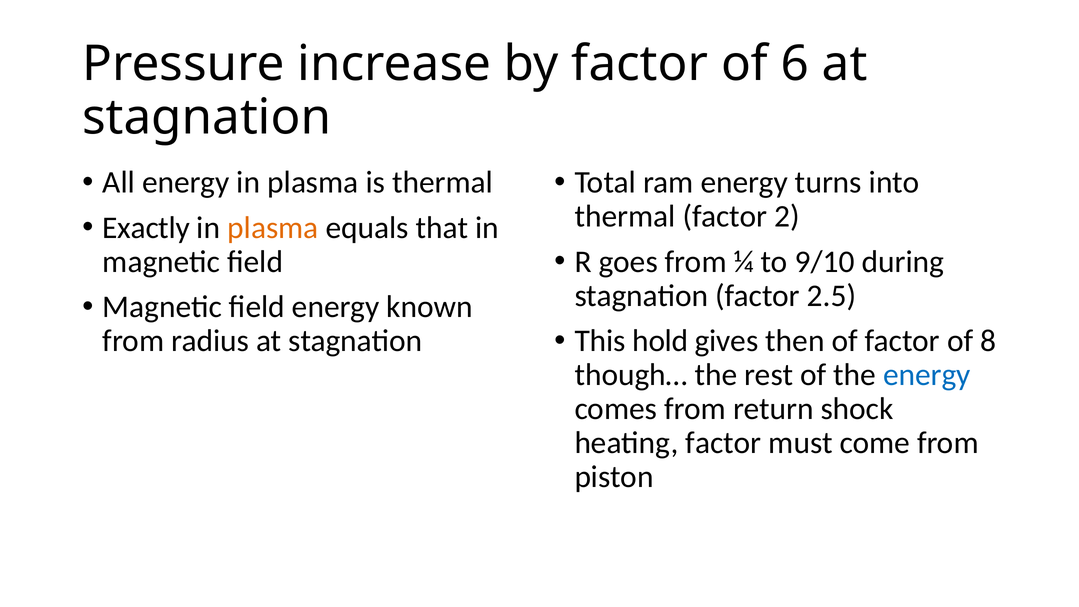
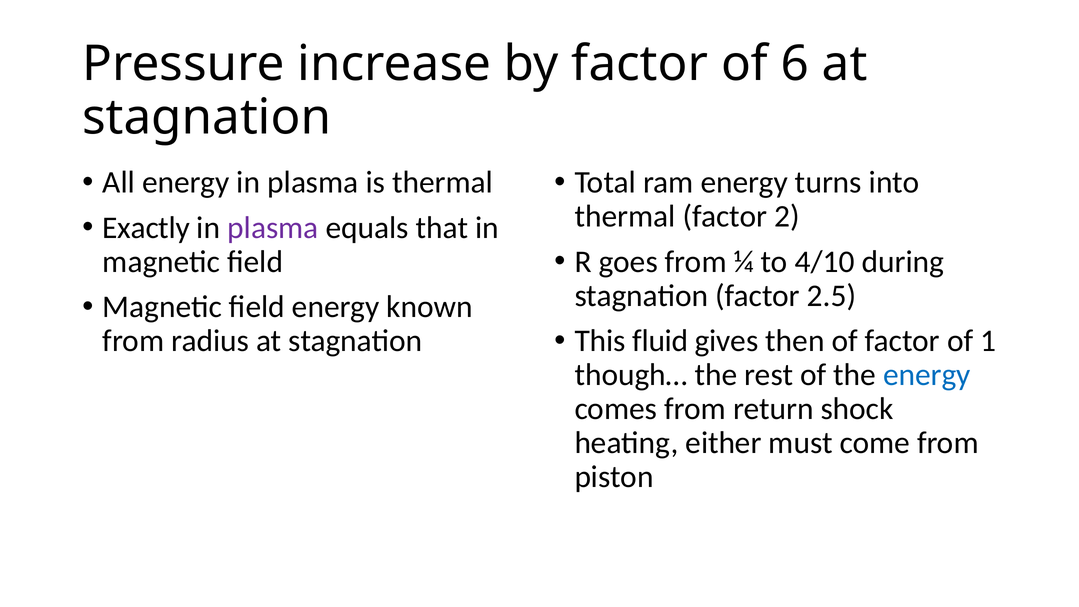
plasma at (273, 228) colour: orange -> purple
9/10: 9/10 -> 4/10
hold: hold -> fluid
8: 8 -> 1
heating factor: factor -> either
